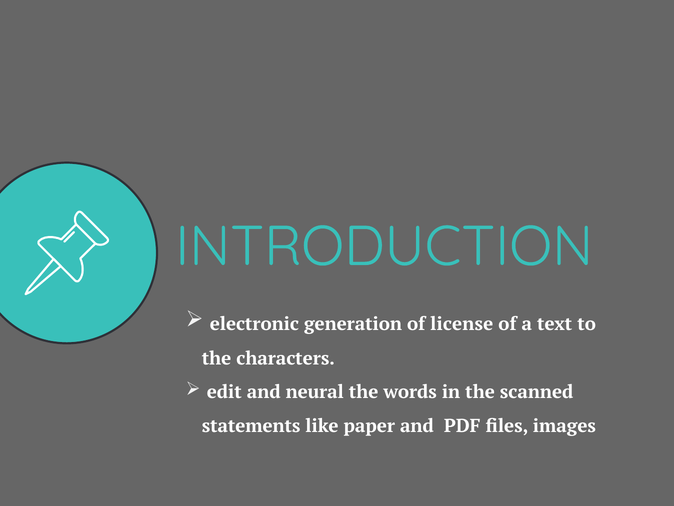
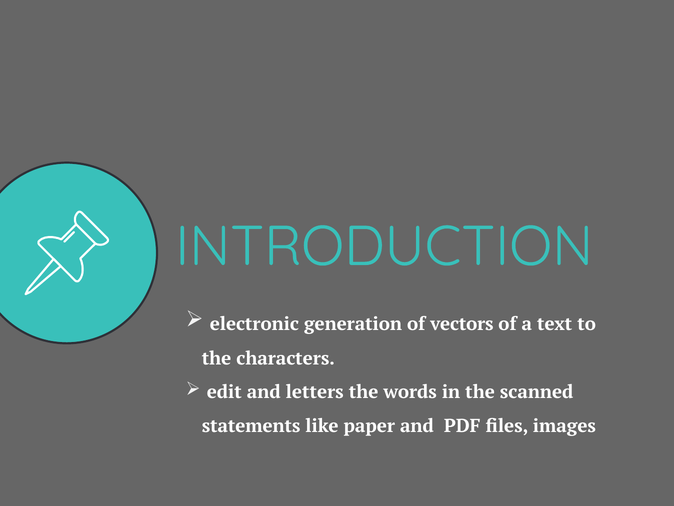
license: license -> vectors
neural: neural -> letters
